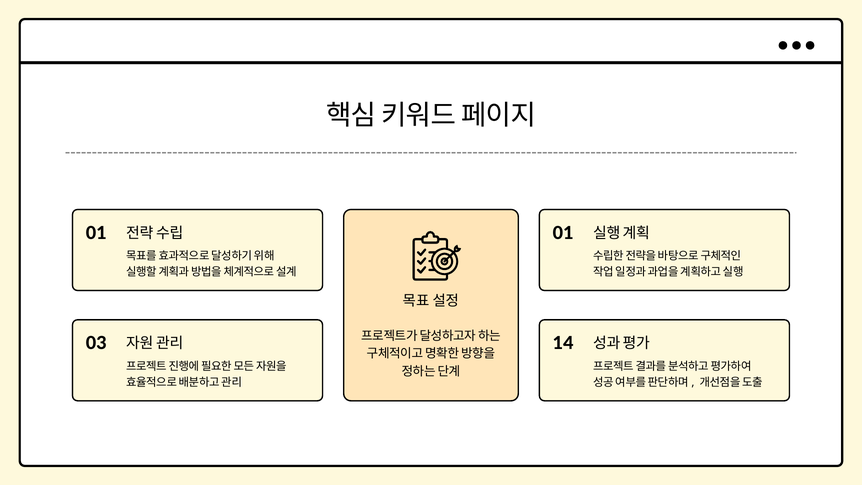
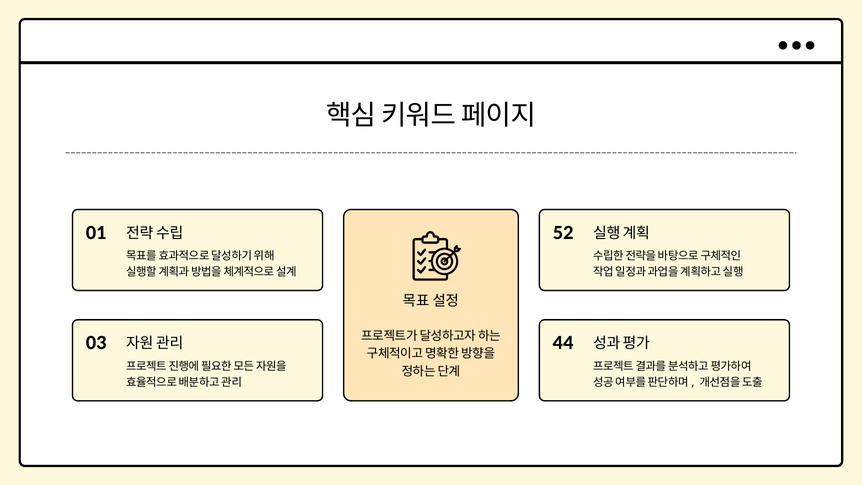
01 01: 01 -> 52
14: 14 -> 44
